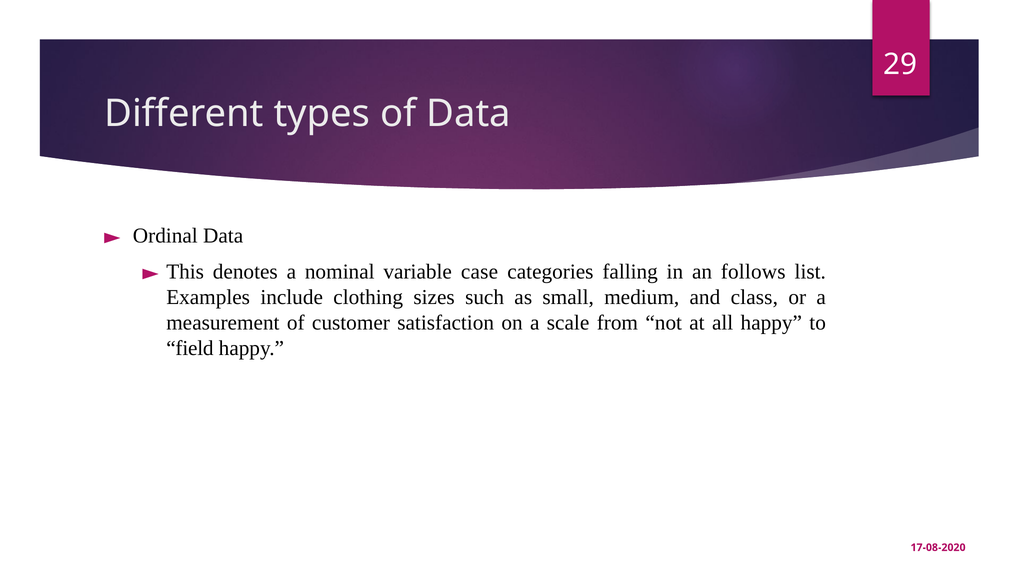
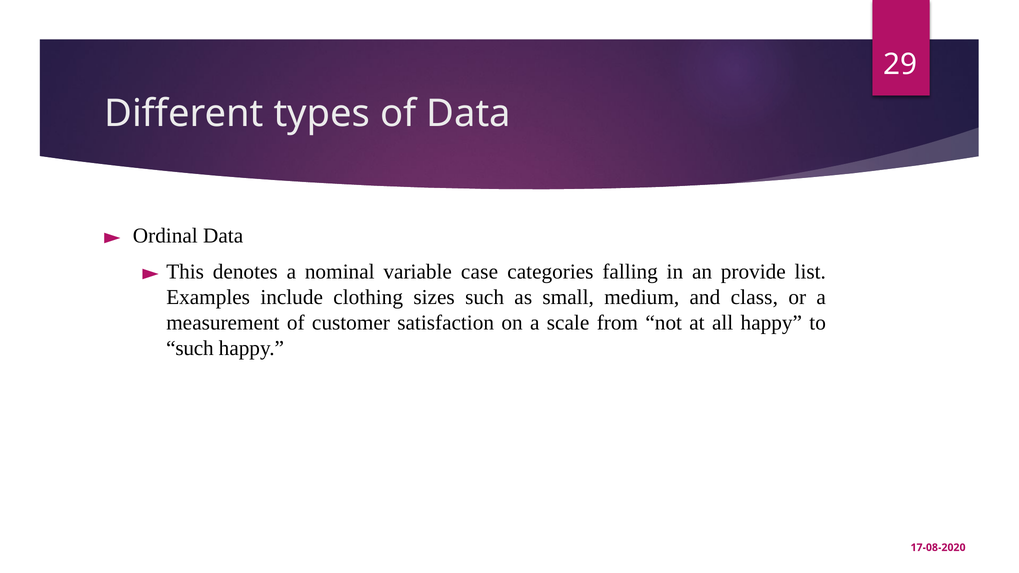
follows: follows -> provide
field at (190, 348): field -> such
